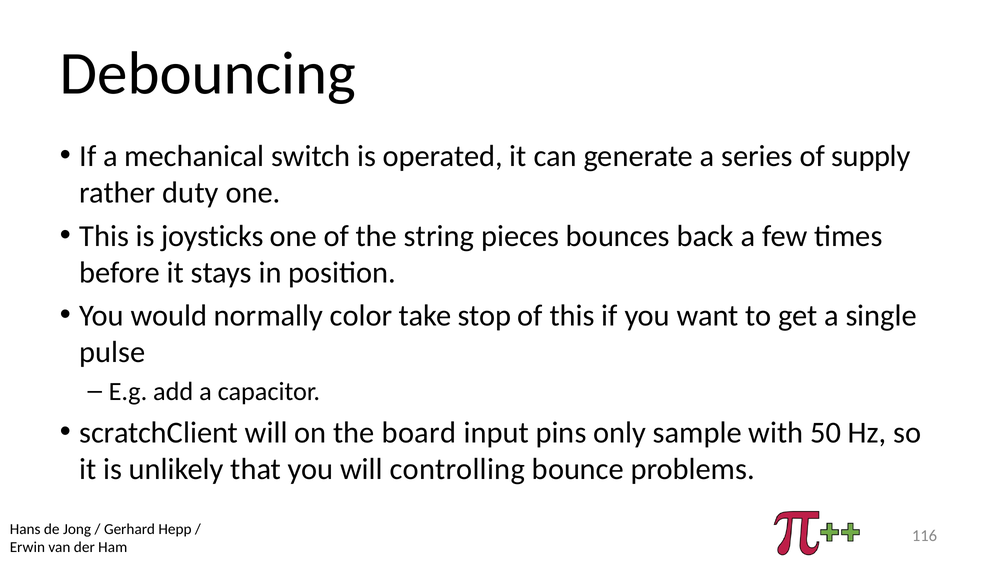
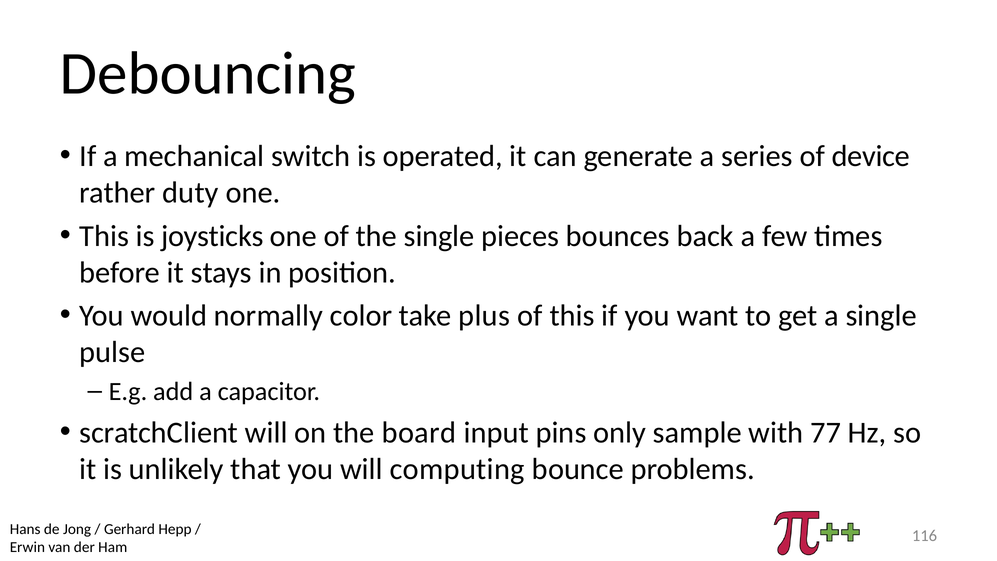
supply: supply -> device
the string: string -> single
stop: stop -> plus
50: 50 -> 77
controlling: controlling -> computing
